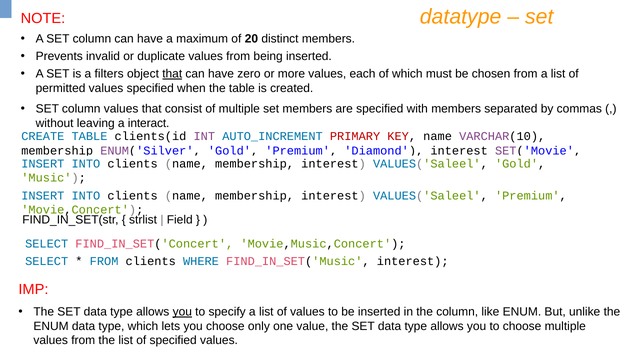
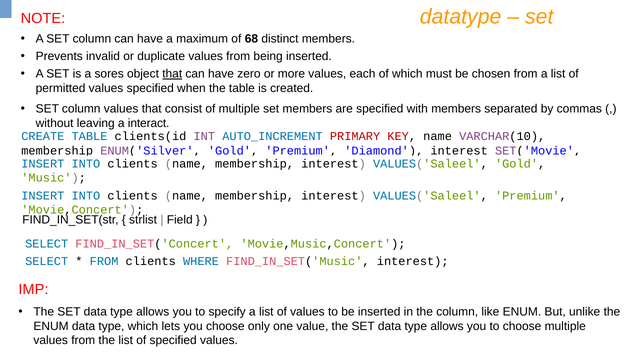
20: 20 -> 68
filters: filters -> sores
you at (182, 312) underline: present -> none
